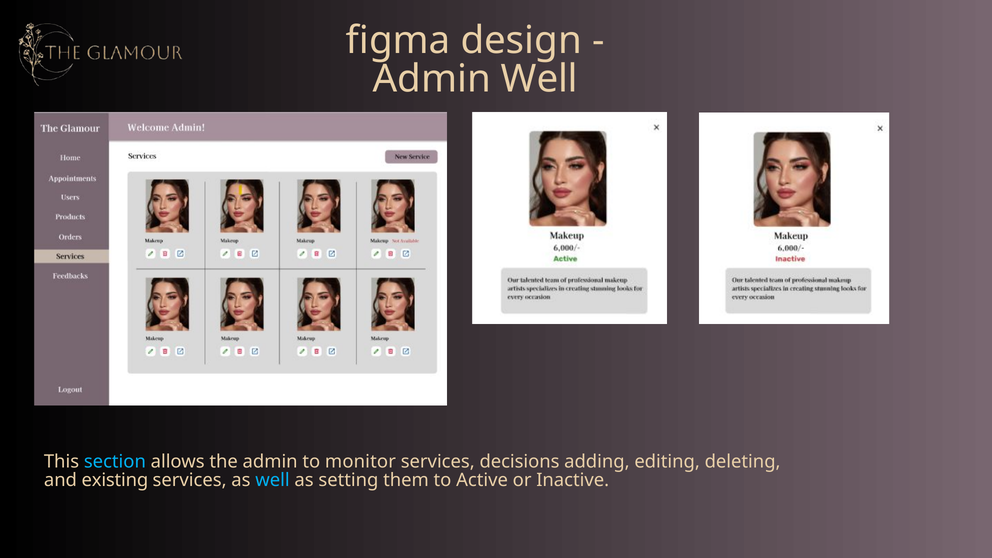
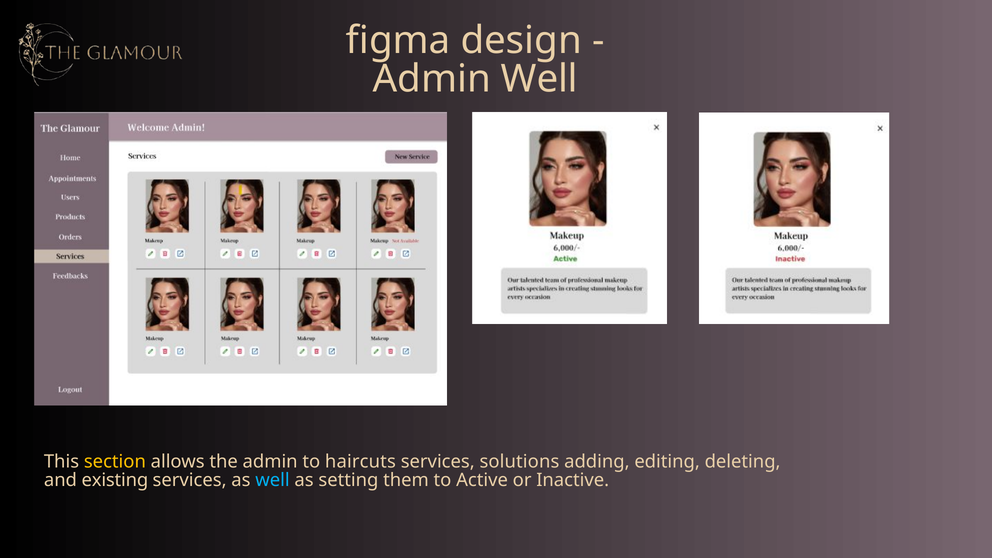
section colour: light blue -> yellow
monitor: monitor -> haircuts
decisions: decisions -> solutions
